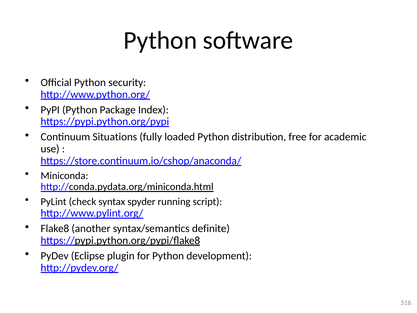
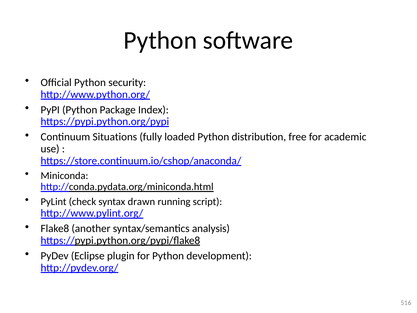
spyder: spyder -> drawn
definite: definite -> analysis
